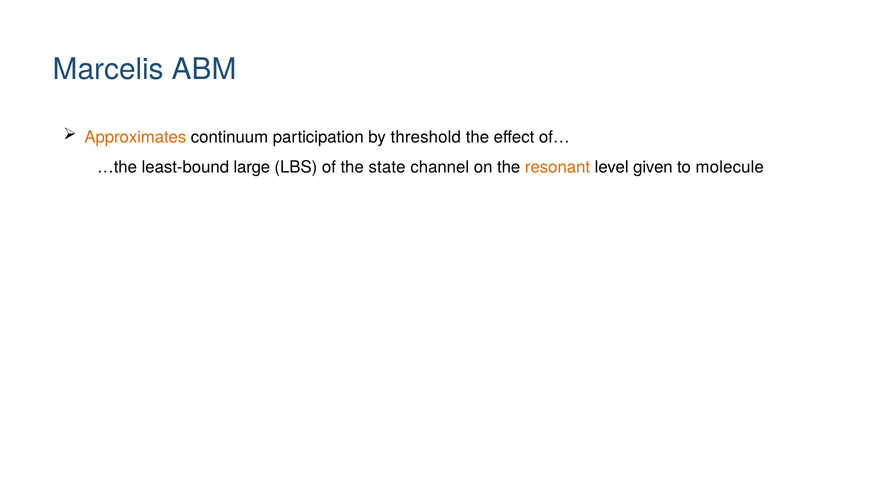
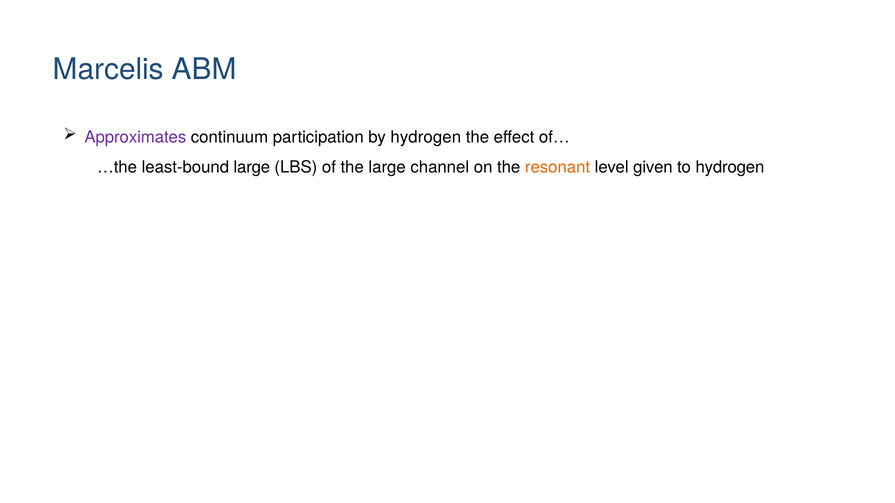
Approximates colour: orange -> purple
by threshold: threshold -> hydrogen
the state: state -> large
to molecule: molecule -> hydrogen
